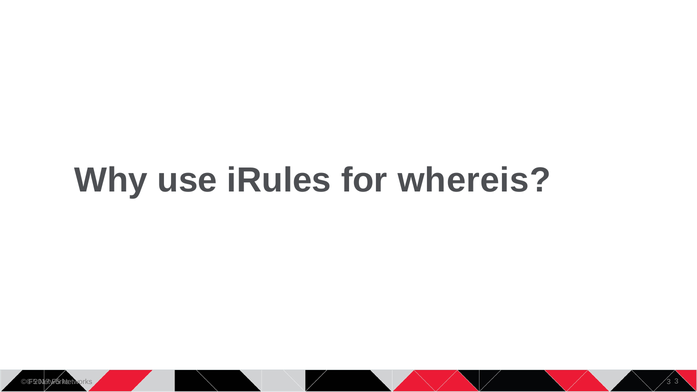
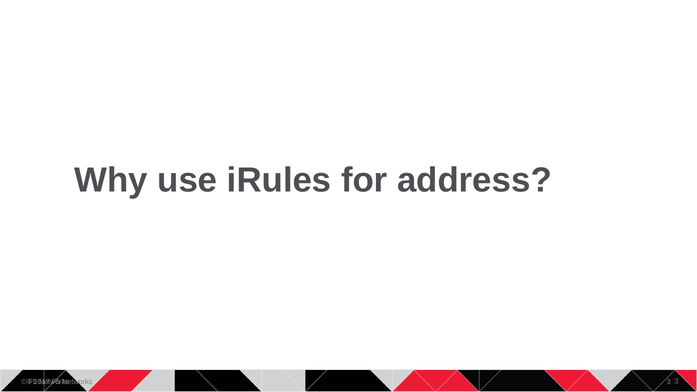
whereis: whereis -> address
